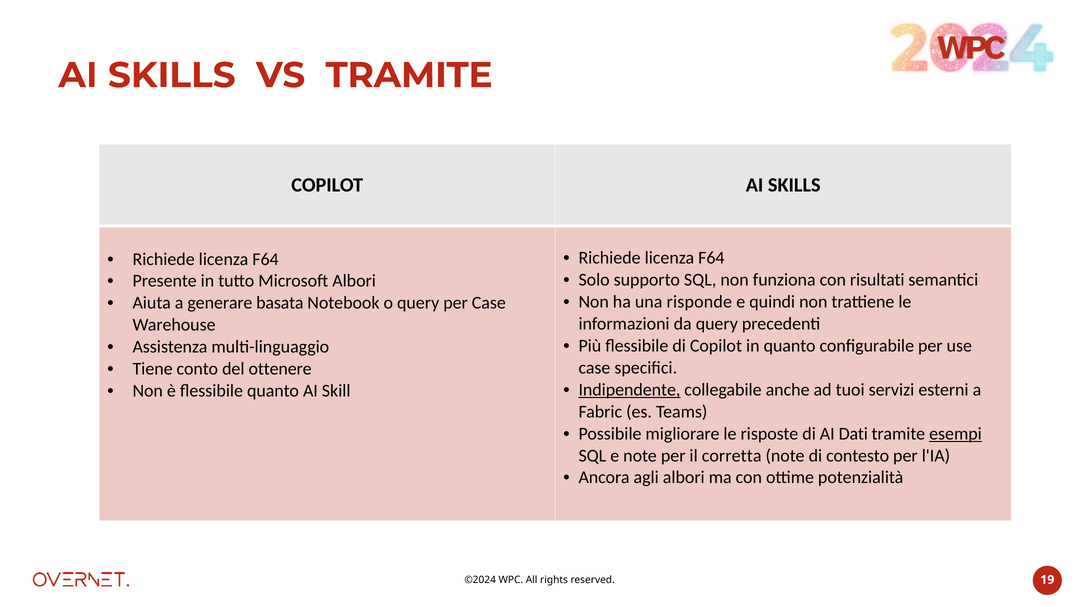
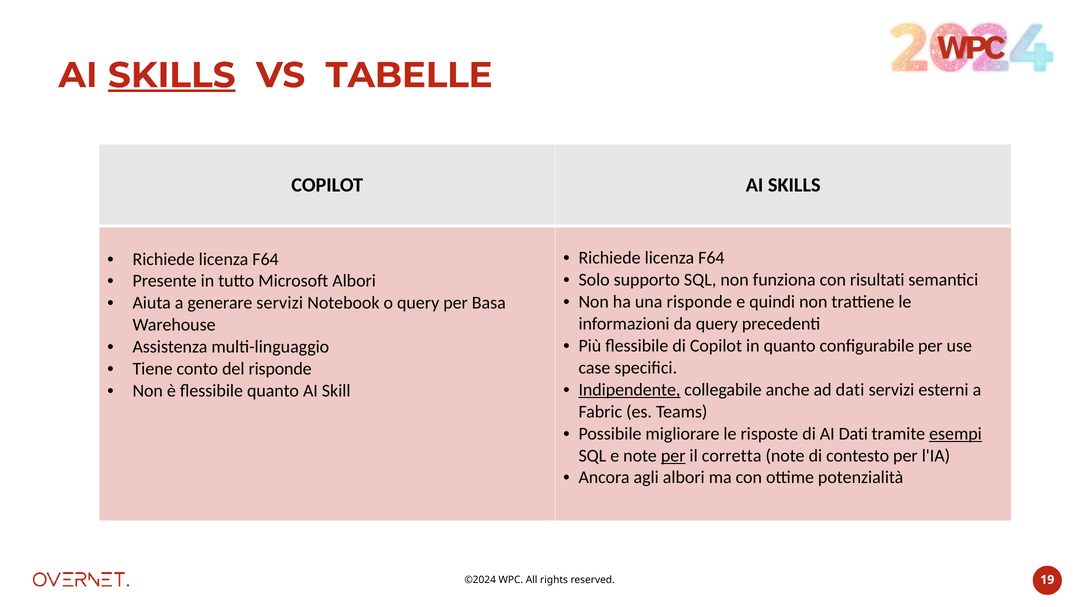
SKILLS at (172, 75) underline: none -> present
VS TRAMITE: TRAMITE -> TABELLE
generare basata: basata -> servizi
per Case: Case -> Basa
del ottenere: ottenere -> risponde
ad tuoi: tuoi -> dati
per at (673, 456) underline: none -> present
